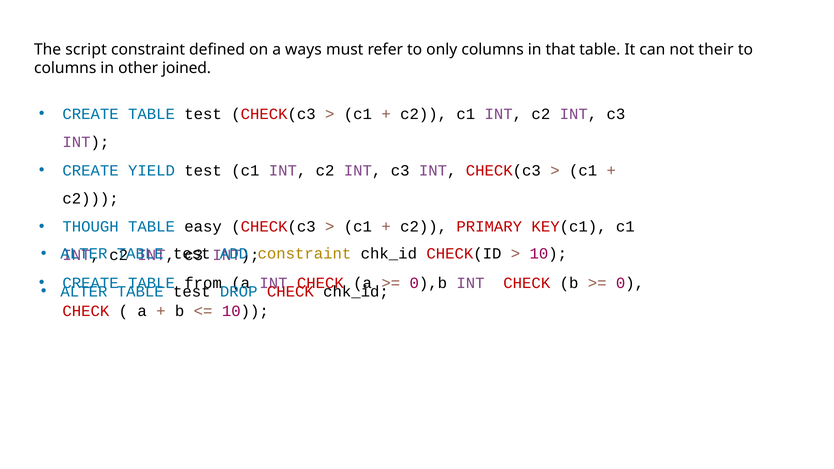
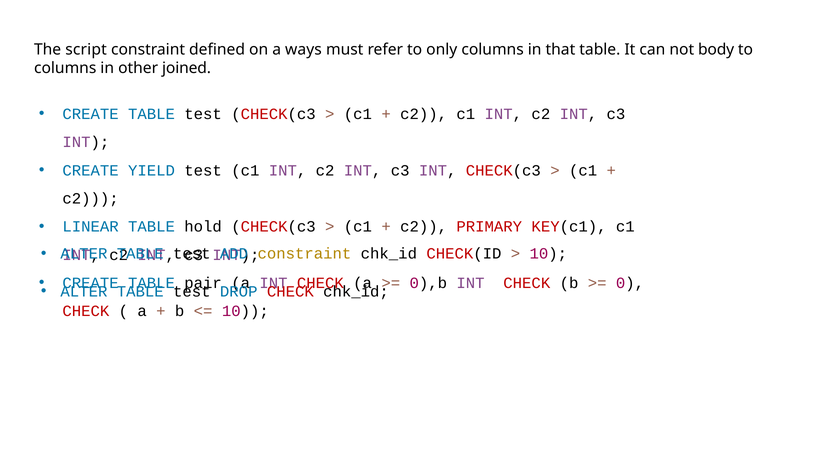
their: their -> body
THOUGH: THOUGH -> LINEAR
easy: easy -> hold
from: from -> pair
